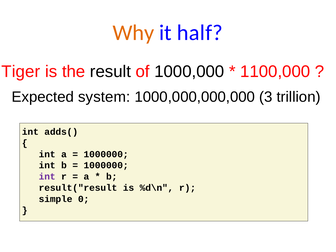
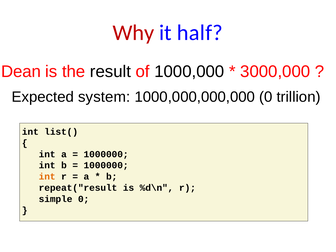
Why colour: orange -> red
Tiger: Tiger -> Dean
1100,000: 1100,000 -> 3000,000
1000,000,000,000 3: 3 -> 0
adds(: adds( -> list(
int at (47, 177) colour: purple -> orange
result("result: result("result -> repeat("result
